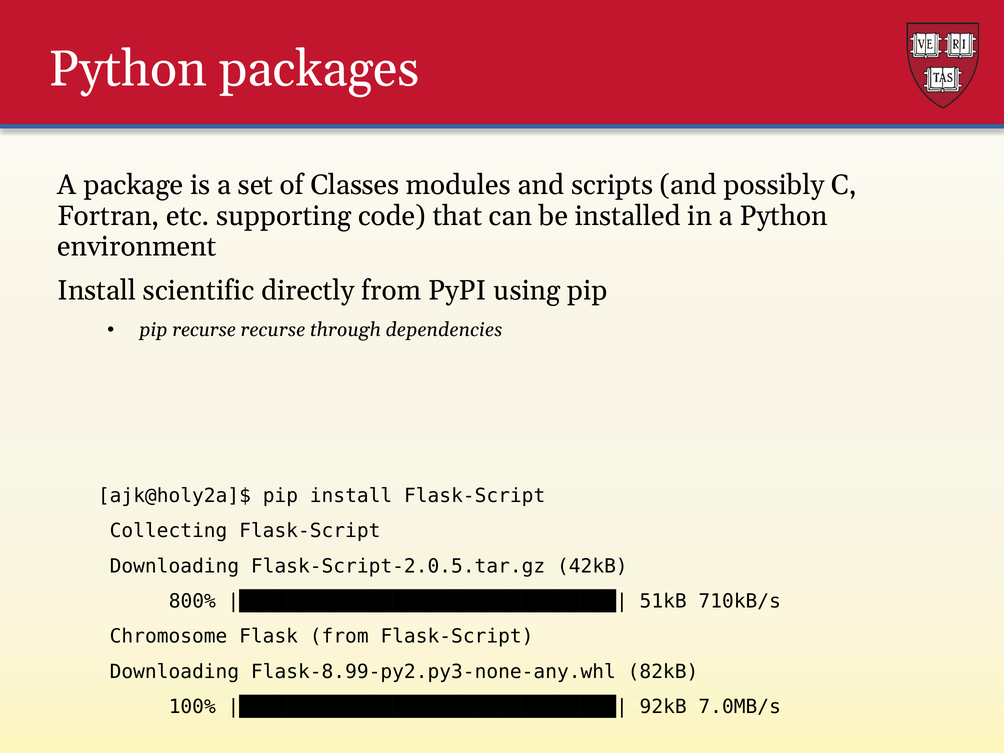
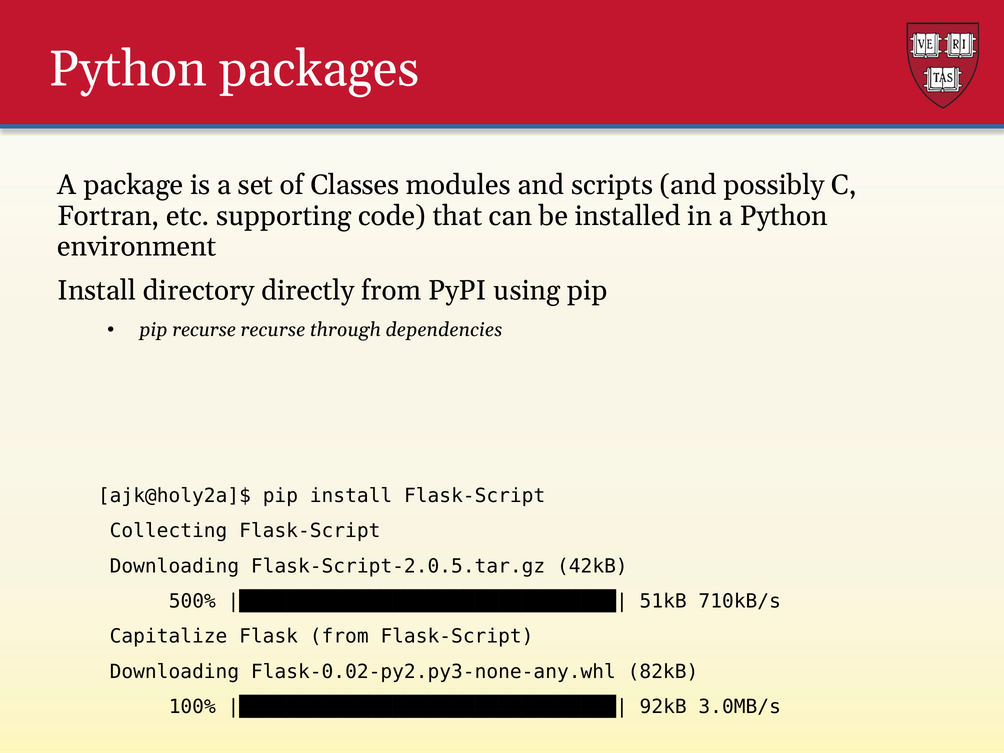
scientific: scientific -> directory
800%: 800% -> 500%
Chromosome: Chromosome -> Capitalize
Flask-8.99-py2.py3-none-any.whl: Flask-8.99-py2.py3-none-any.whl -> Flask-0.02-py2.py3-none-any.whl
7.0MB/s: 7.0MB/s -> 3.0MB/s
